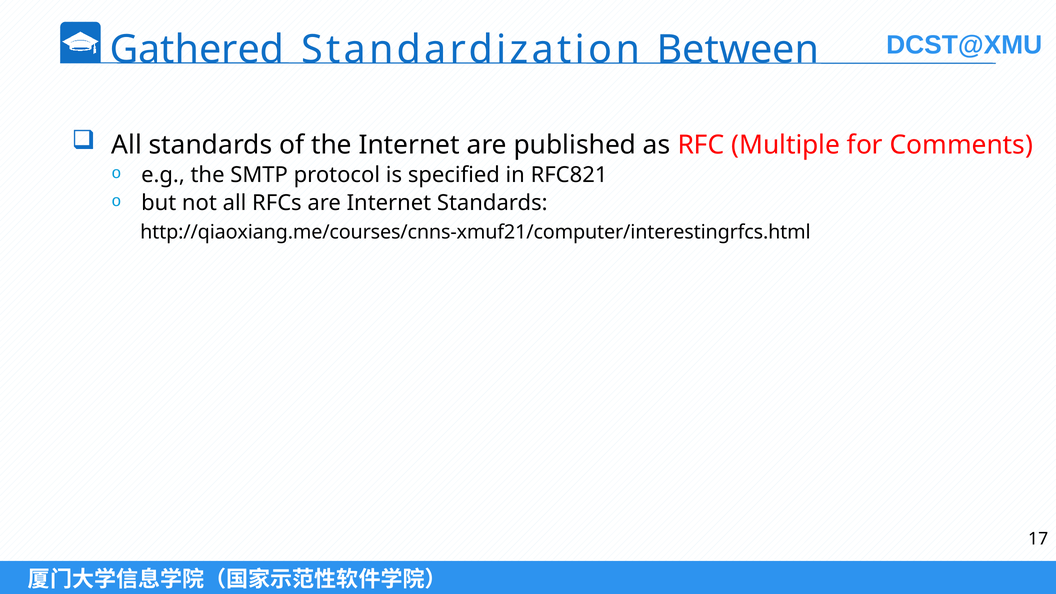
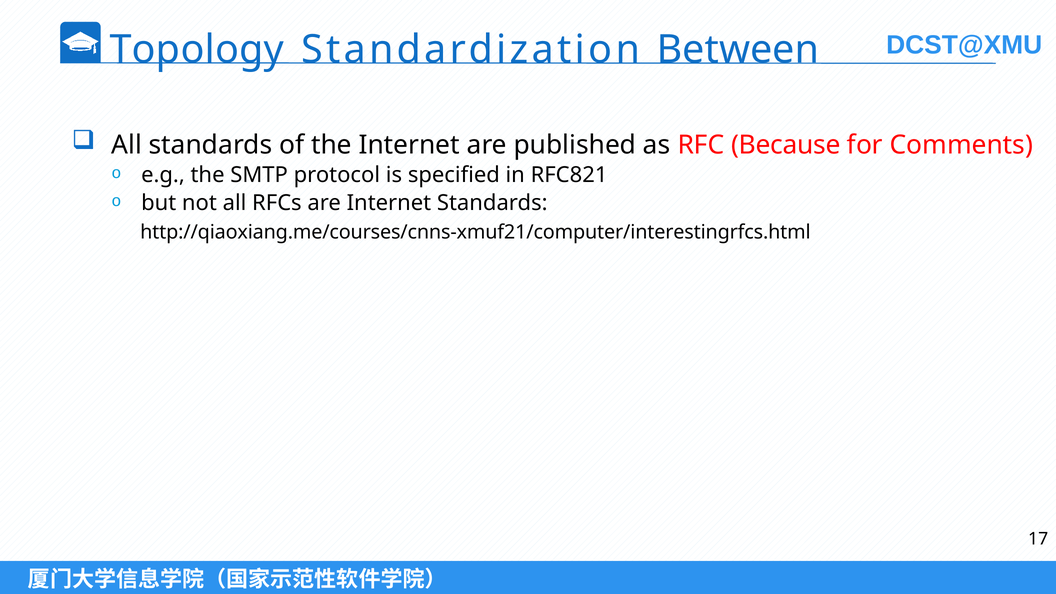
Gathered: Gathered -> Topology
Multiple: Multiple -> Because
